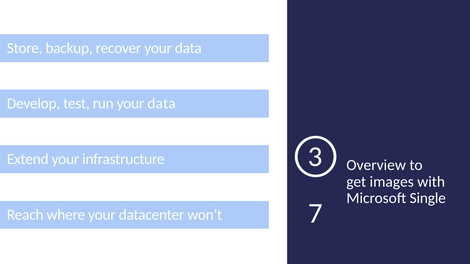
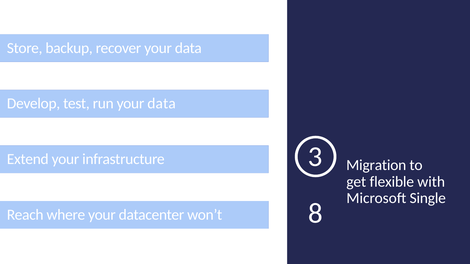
Overview: Overview -> Migration
images: images -> flexible
7: 7 -> 8
